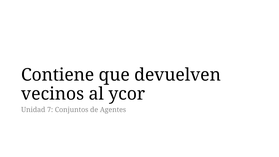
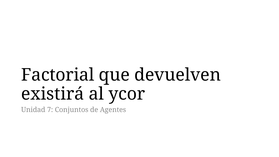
Contiene: Contiene -> Factorial
vecinos: vecinos -> existirá
